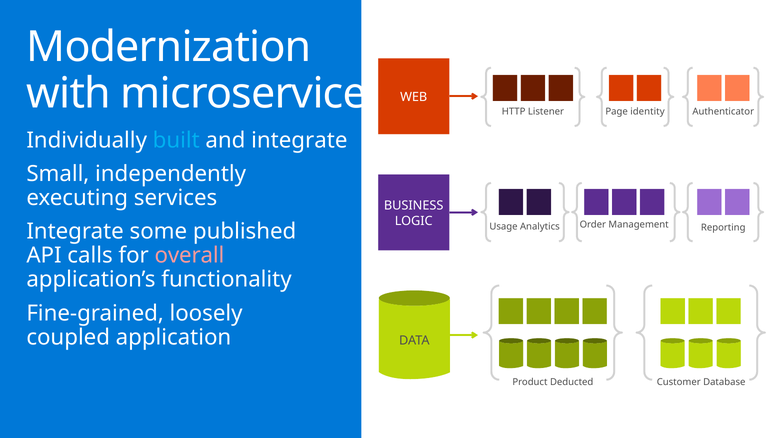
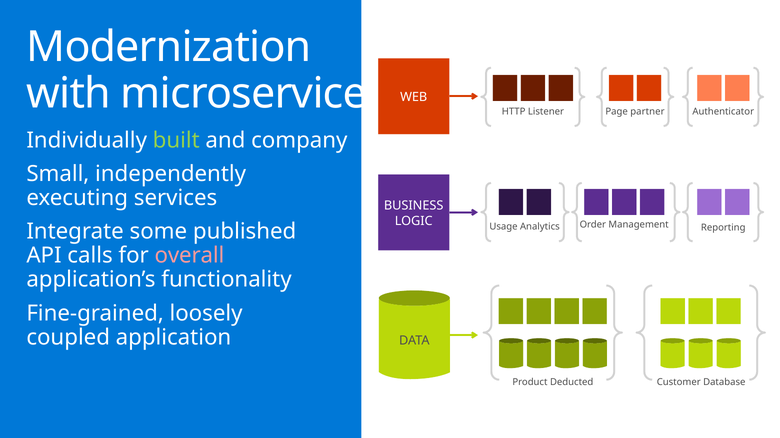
identity: identity -> partner
built colour: light blue -> light green
and integrate: integrate -> company
